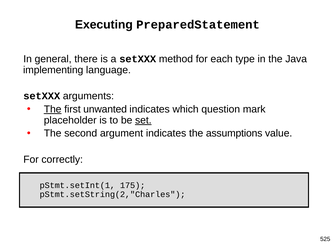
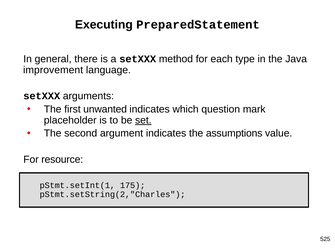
implementing: implementing -> improvement
The at (53, 109) underline: present -> none
correctly: correctly -> resource
